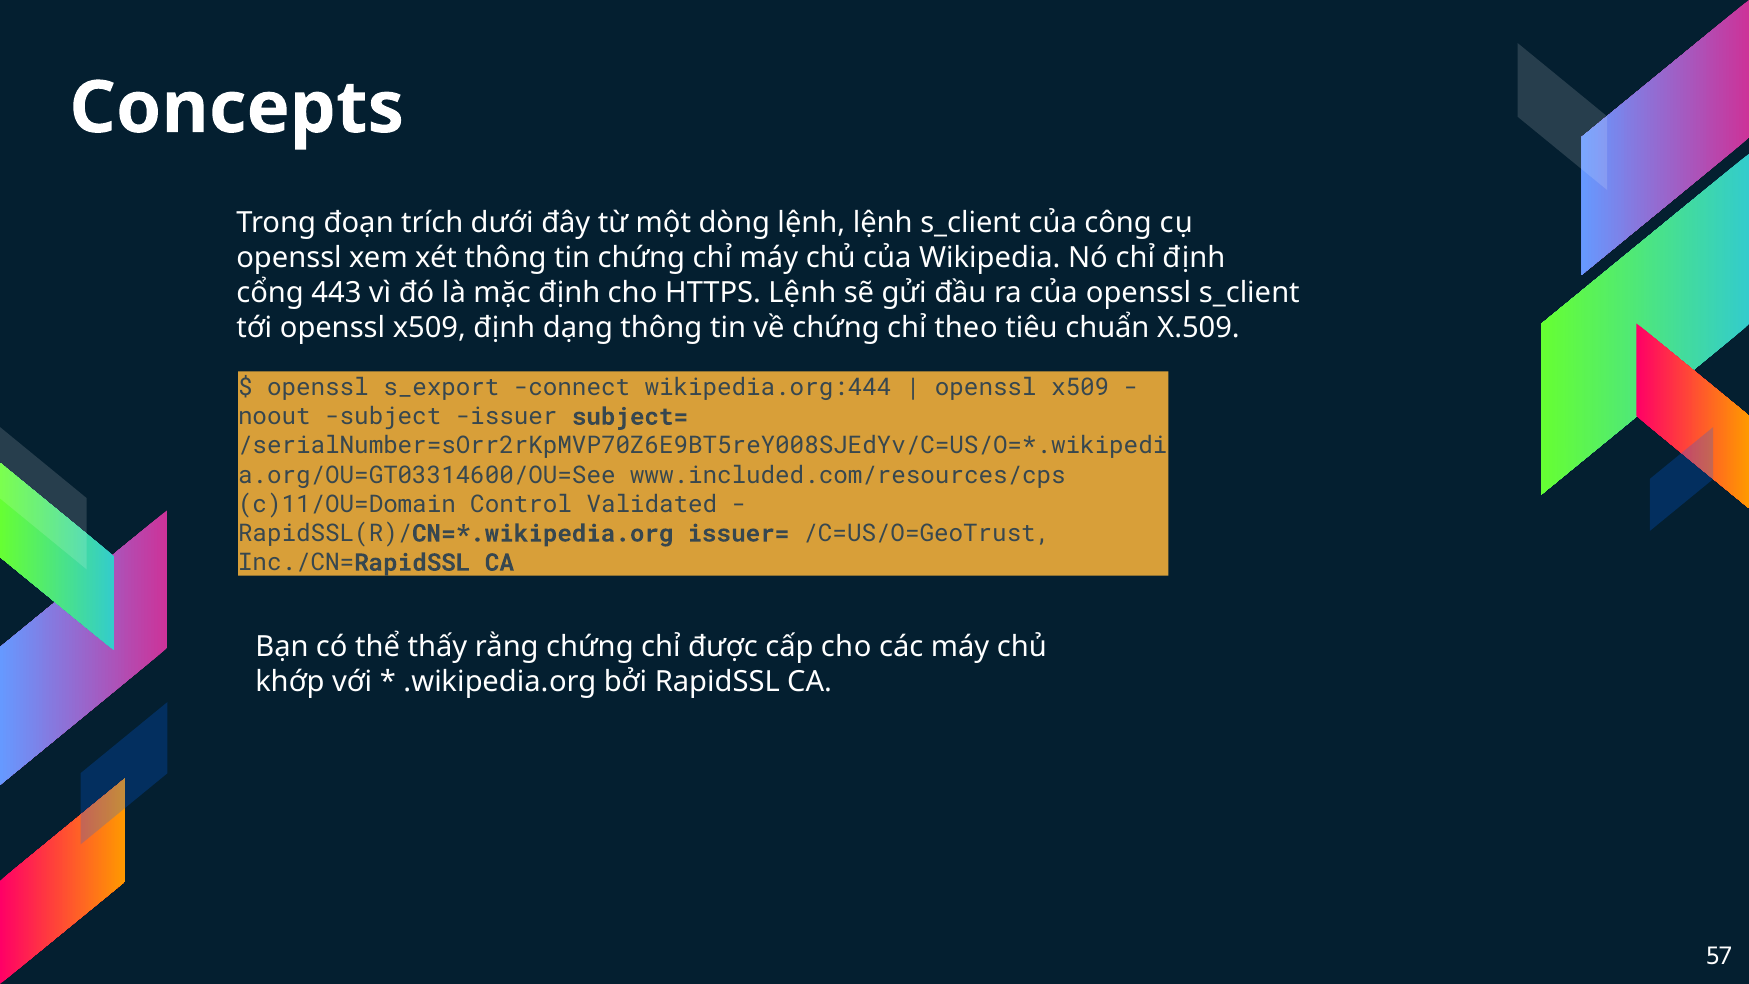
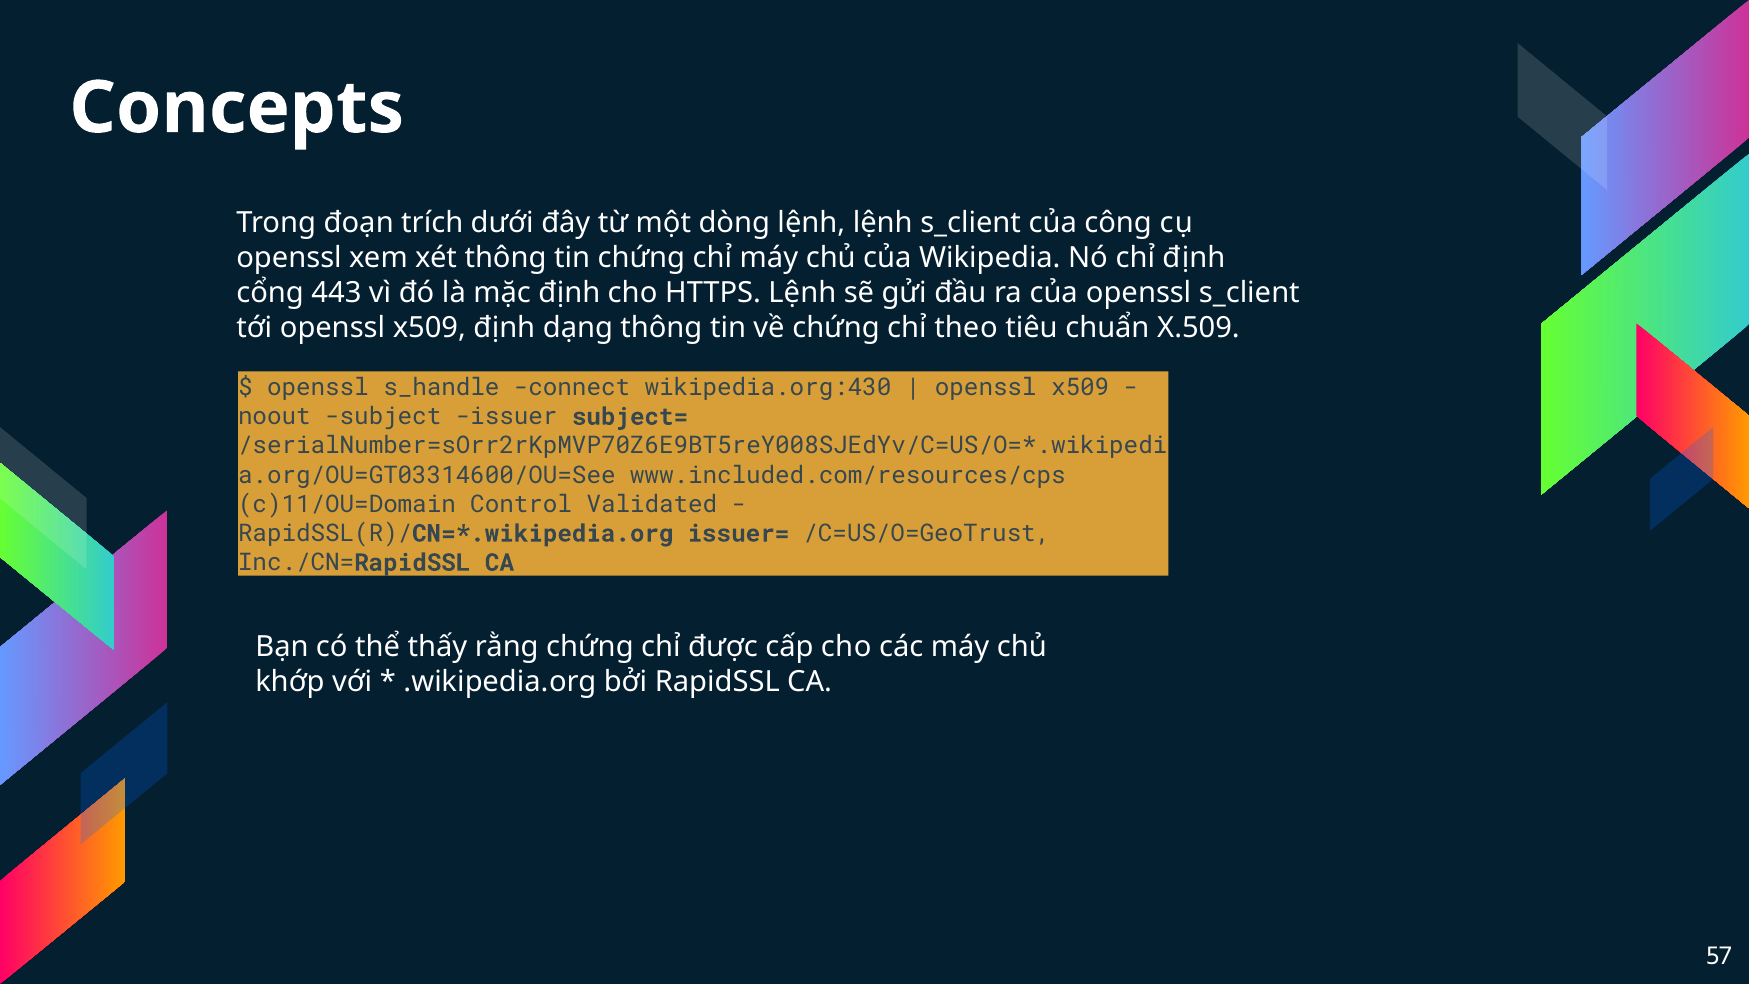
s_export: s_export -> s_handle
wikipedia.org:444: wikipedia.org:444 -> wikipedia.org:430
